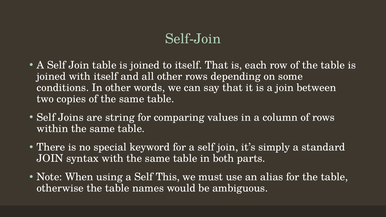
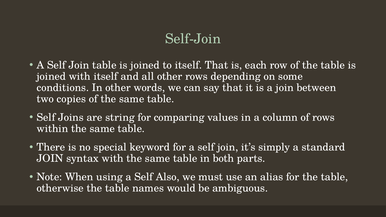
This: This -> Also
